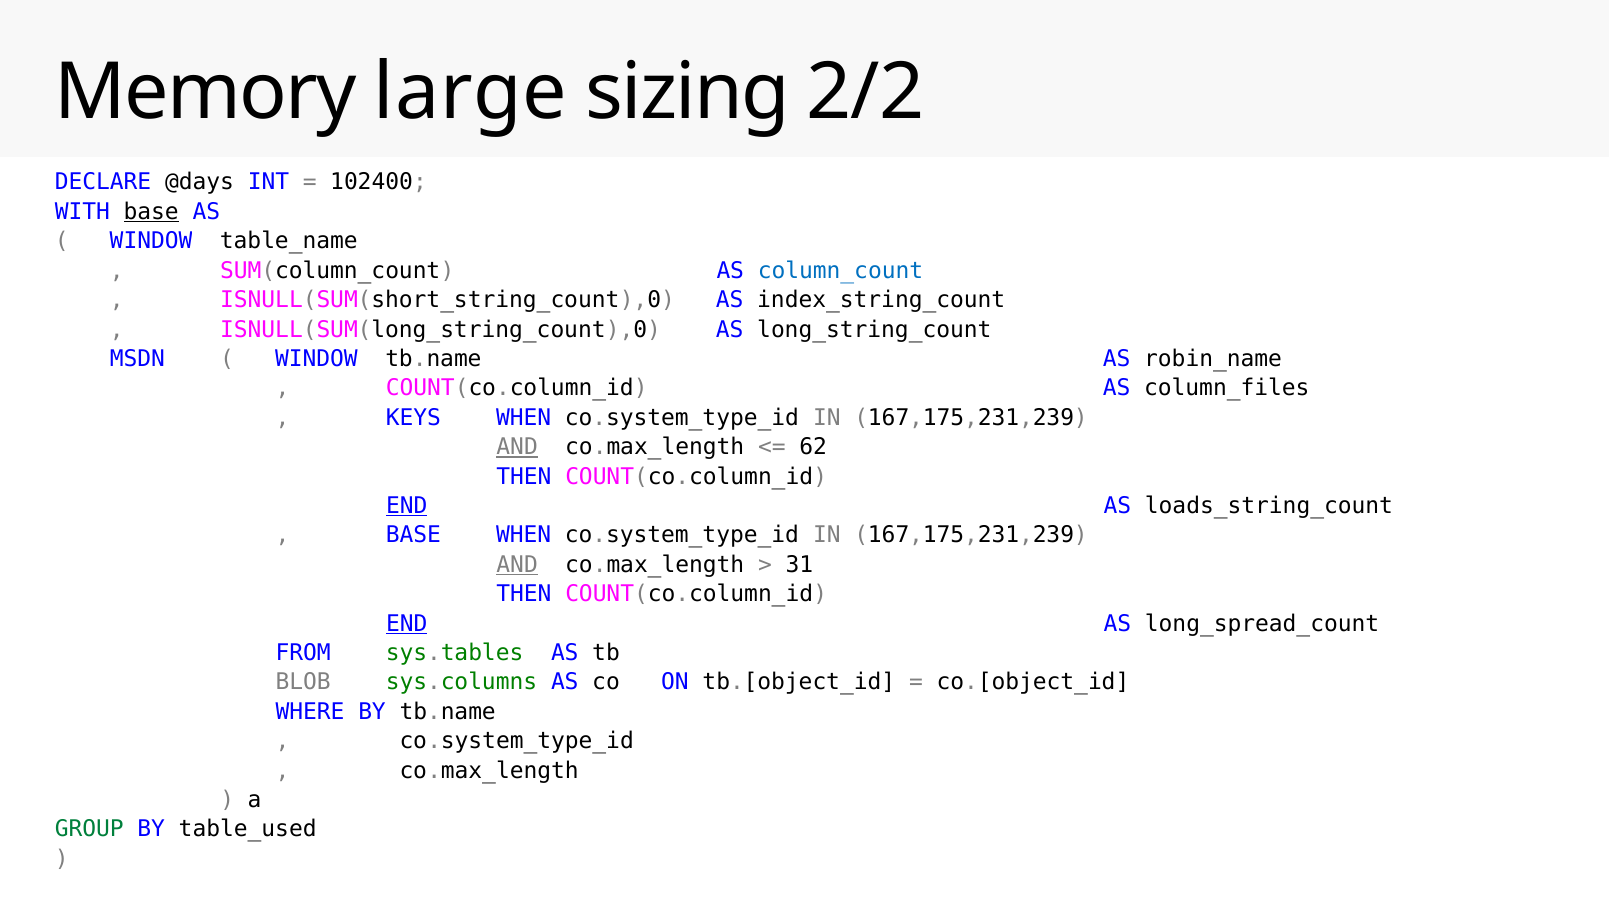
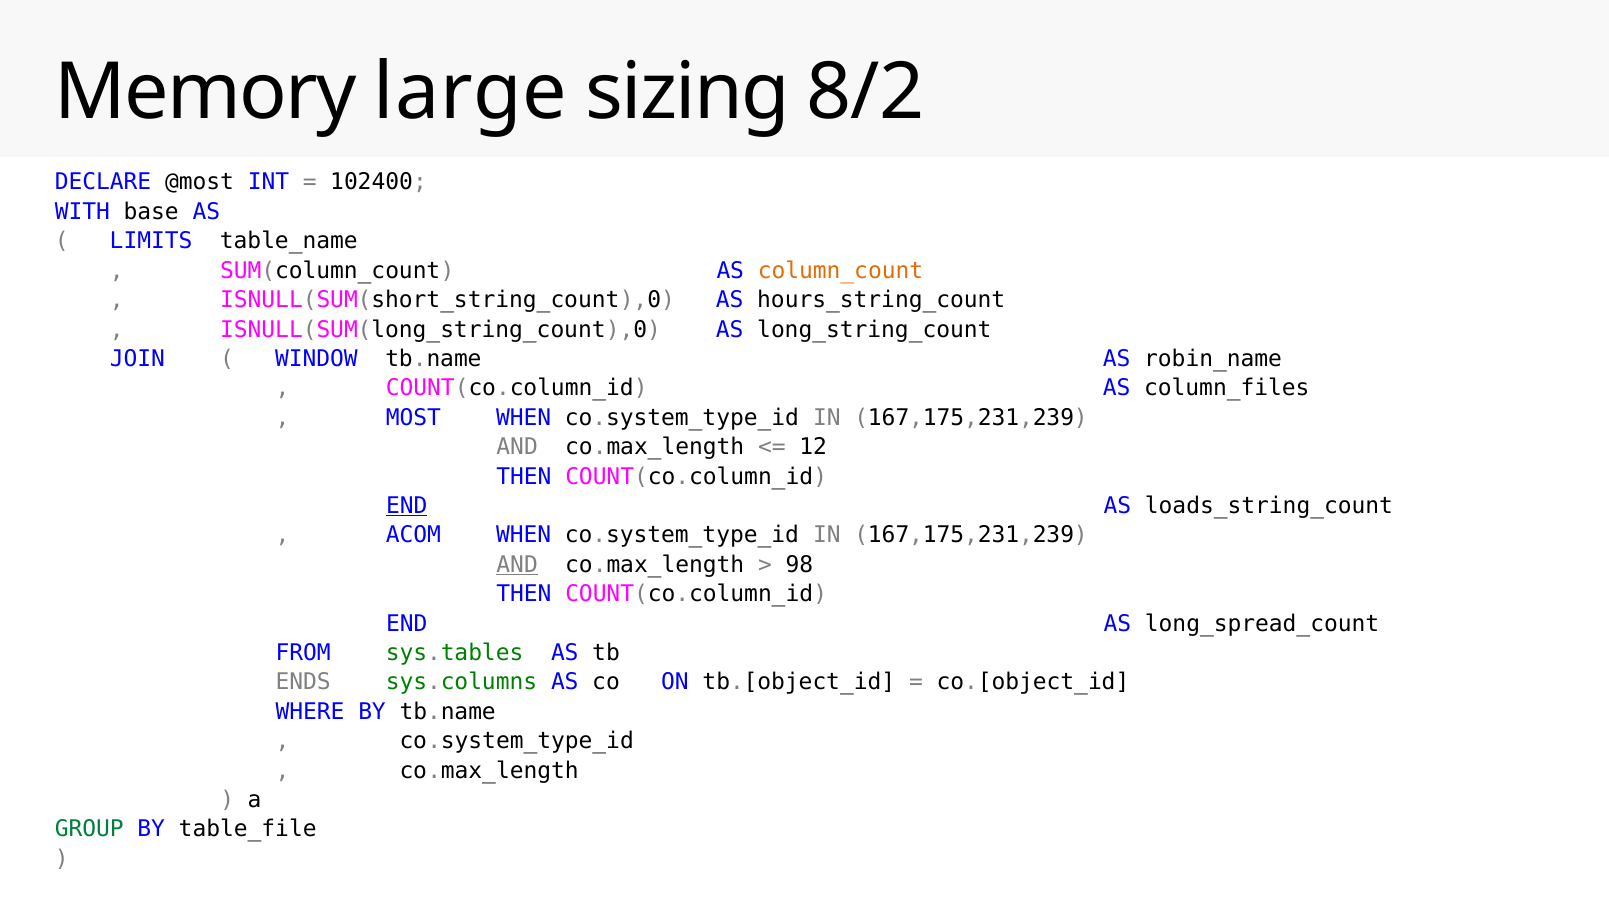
2/2: 2/2 -> 8/2
@days: @days -> @most
base at (151, 212) underline: present -> none
WINDOW at (151, 241): WINDOW -> LIMITS
column_count colour: blue -> orange
index_string_count: index_string_count -> hours_string_count
MSDN: MSDN -> JOIN
KEYS: KEYS -> MOST
AND at (517, 447) underline: present -> none
62: 62 -> 12
BASE at (413, 535): BASE -> ACOM
31: 31 -> 98
END at (407, 624) underline: present -> none
BLOB: BLOB -> ENDS
table_used: table_used -> table_file
